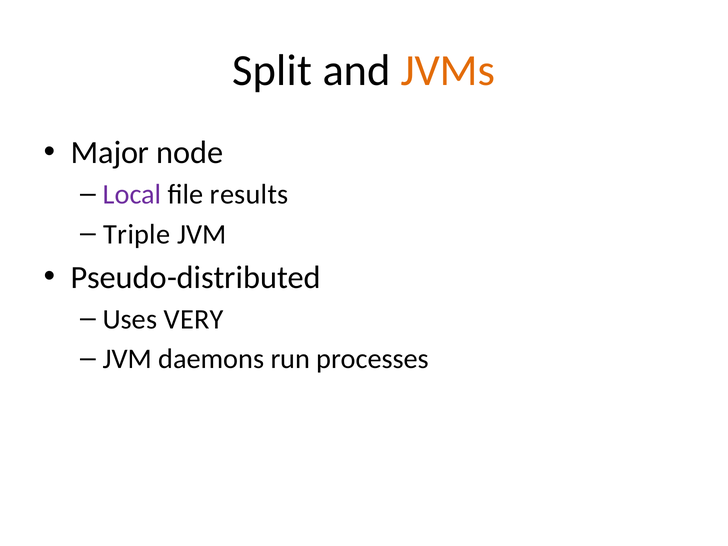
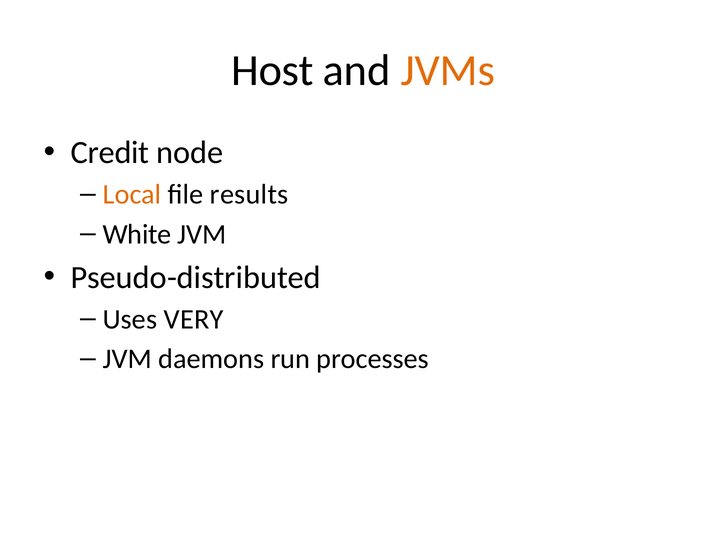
Split: Split -> Host
Major: Major -> Credit
Local colour: purple -> orange
Triple: Triple -> White
